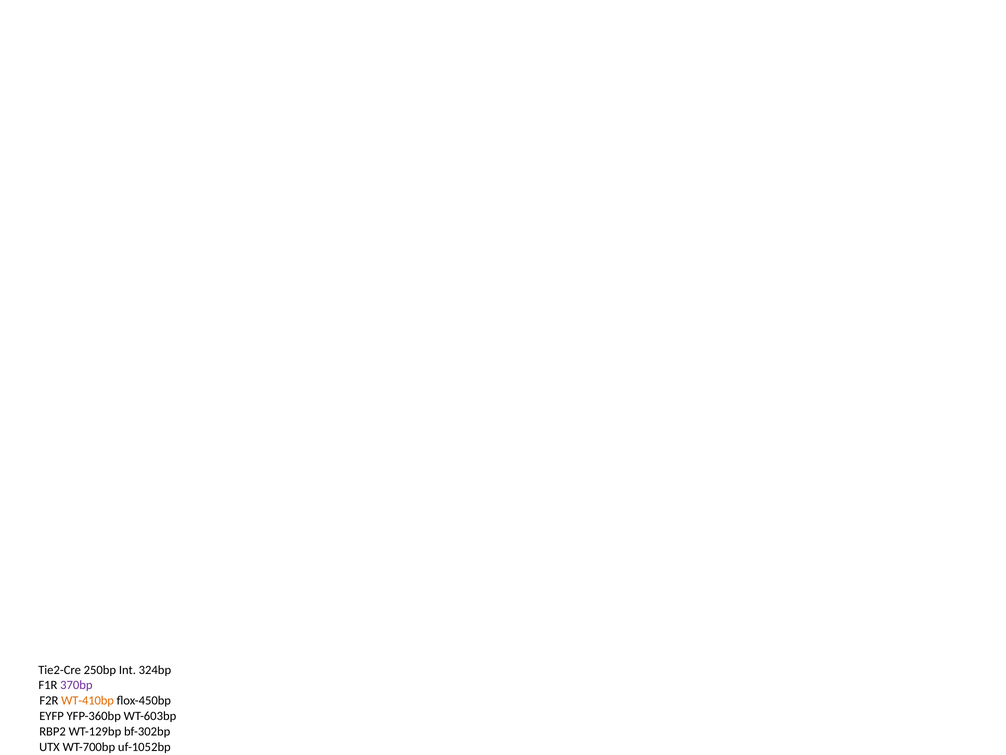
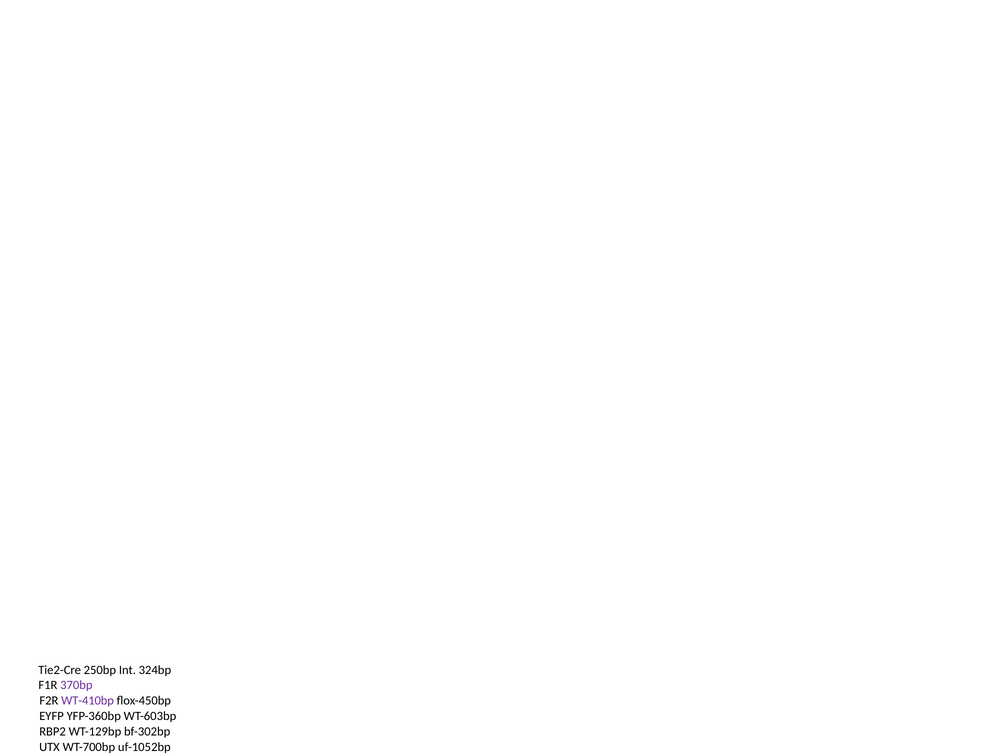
WT-410bp colour: orange -> purple
